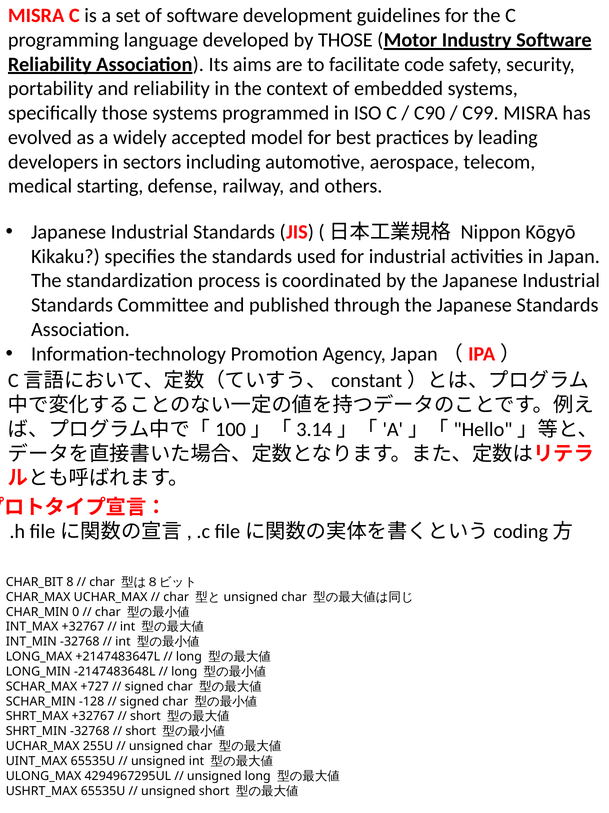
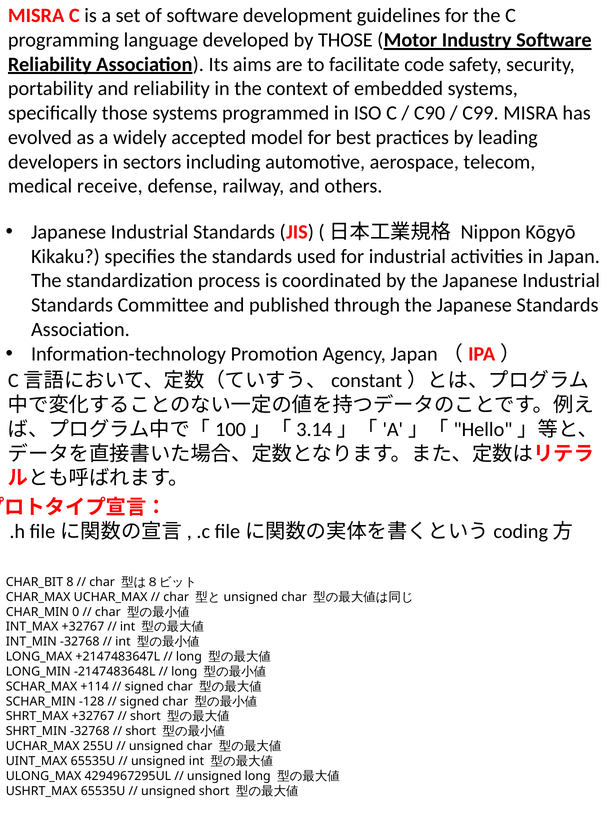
starting: starting -> receive
+727: +727 -> +114
